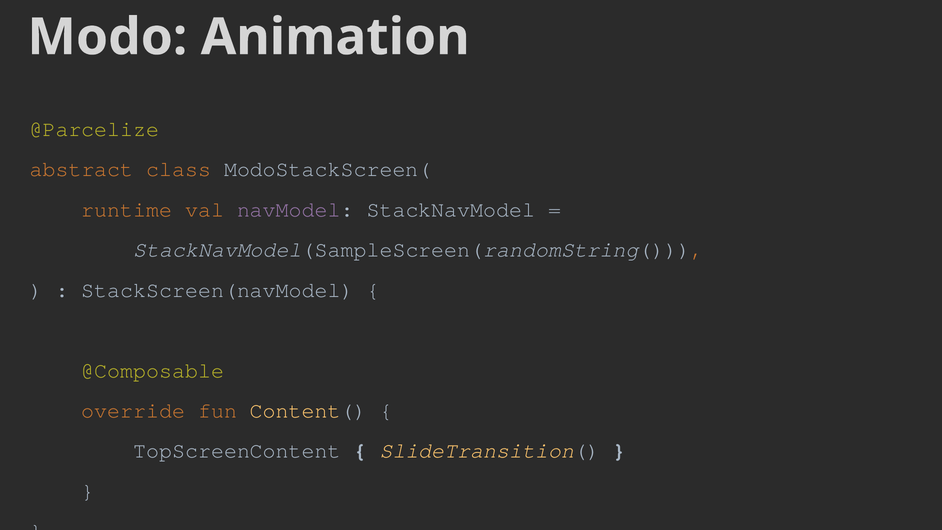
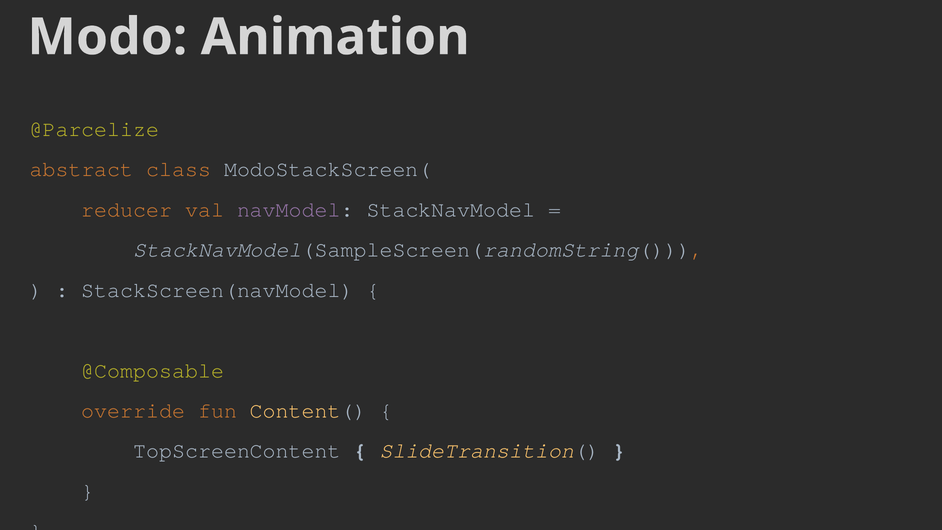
runtime: runtime -> reducer
